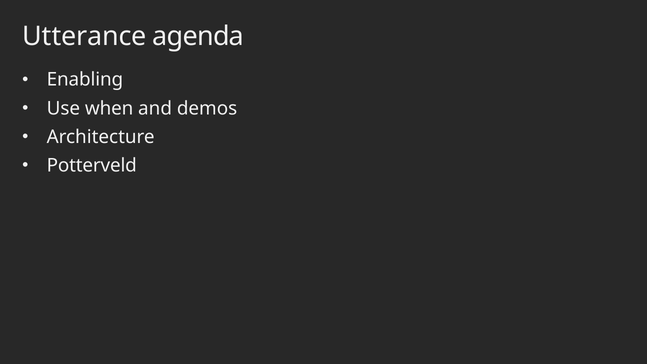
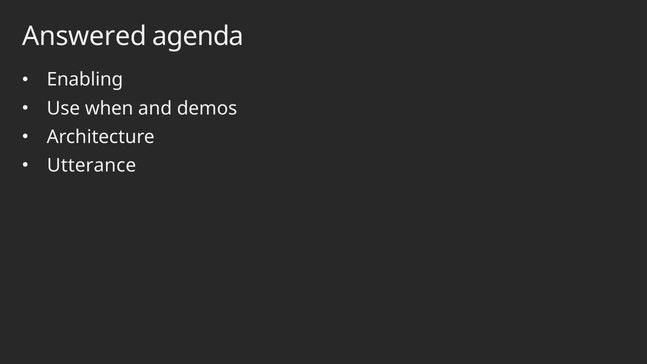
Utterance: Utterance -> Answered
Potterveld: Potterveld -> Utterance
